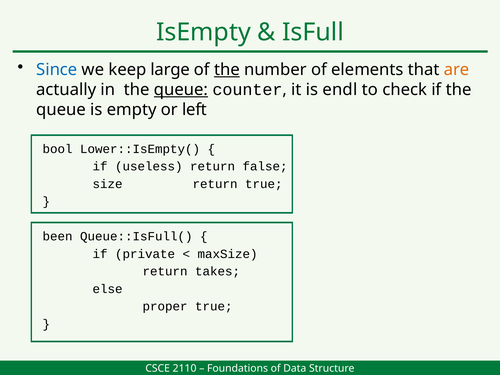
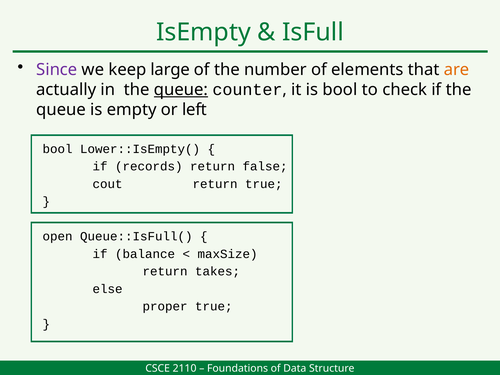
Since colour: blue -> purple
the at (227, 70) underline: present -> none
is endl: endl -> bool
useless: useless -> records
size: size -> cout
been: been -> open
private: private -> balance
